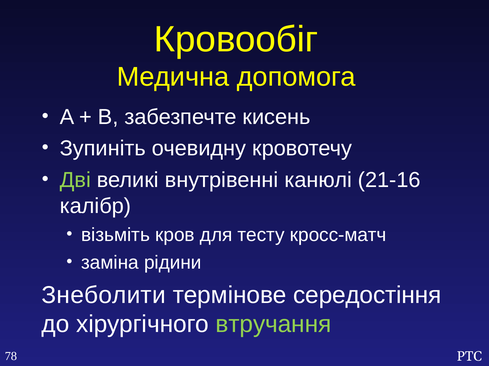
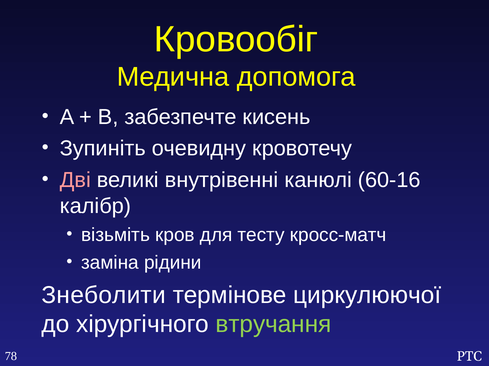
Дві colour: light green -> pink
21-16: 21-16 -> 60-16
середостіння: середостіння -> циркулюючої
